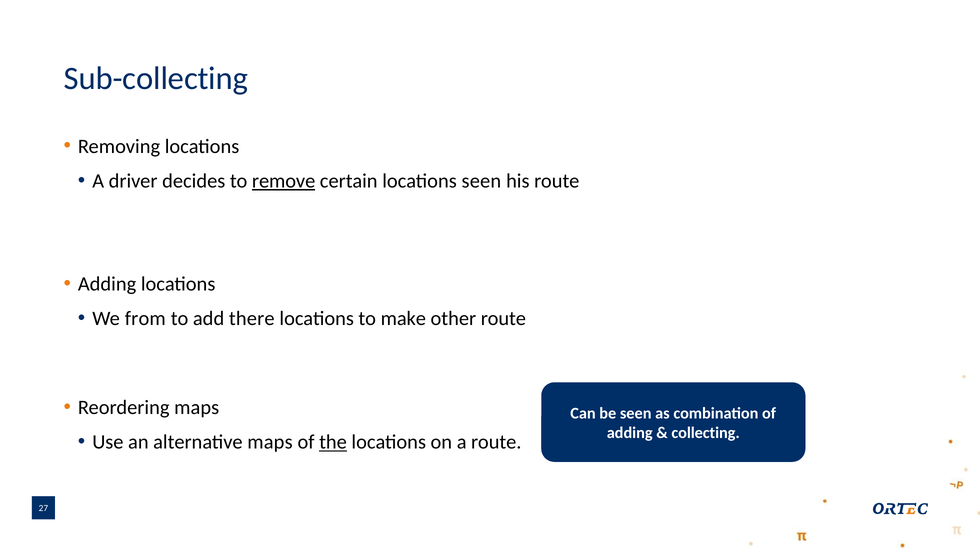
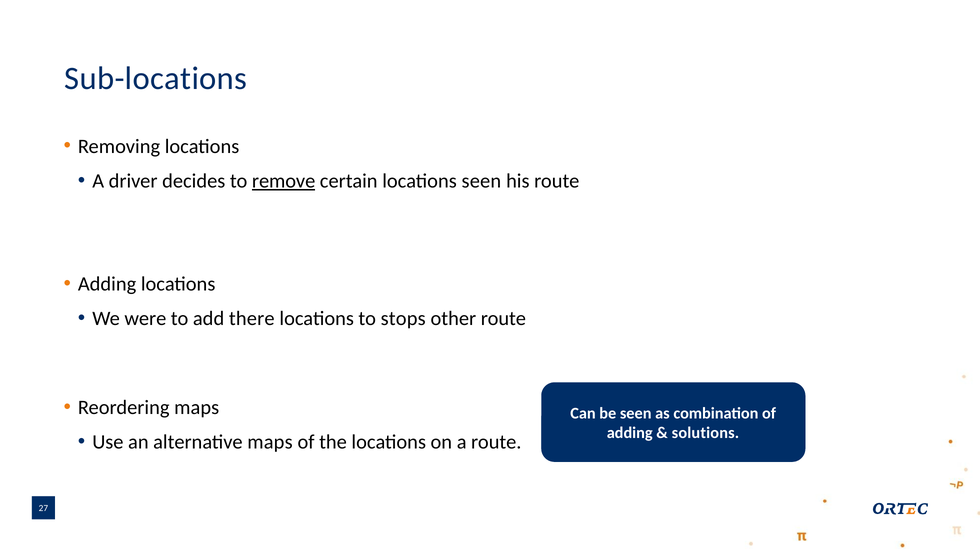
Sub-collecting: Sub-collecting -> Sub-locations
from: from -> were
make: make -> stops
collecting: collecting -> solutions
the underline: present -> none
